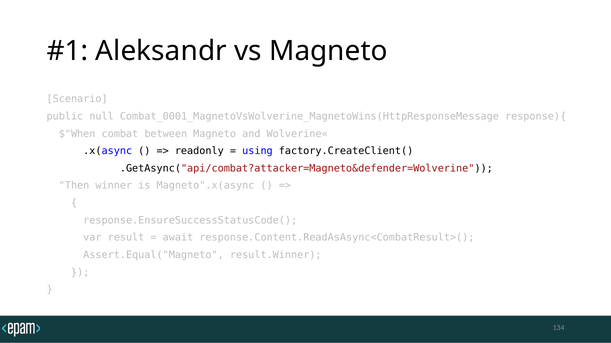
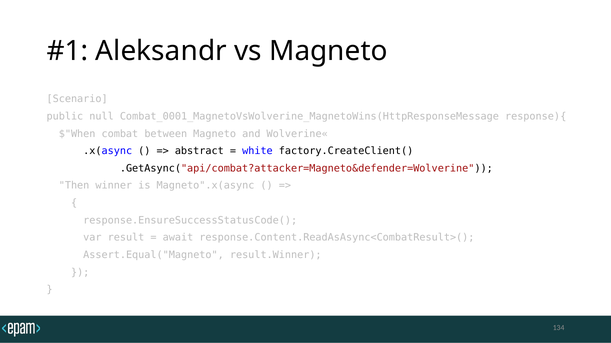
readonly: readonly -> abstract
using: using -> white
